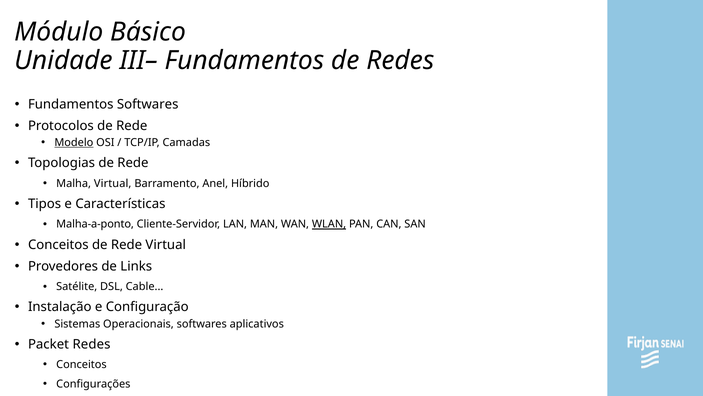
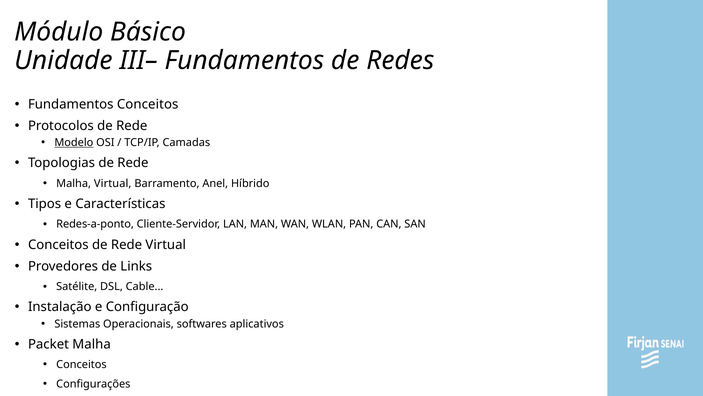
Fundamentos Softwares: Softwares -> Conceitos
Malha-a-ponto: Malha-a-ponto -> Redes-a-ponto
WLAN underline: present -> none
Packet Redes: Redes -> Malha
